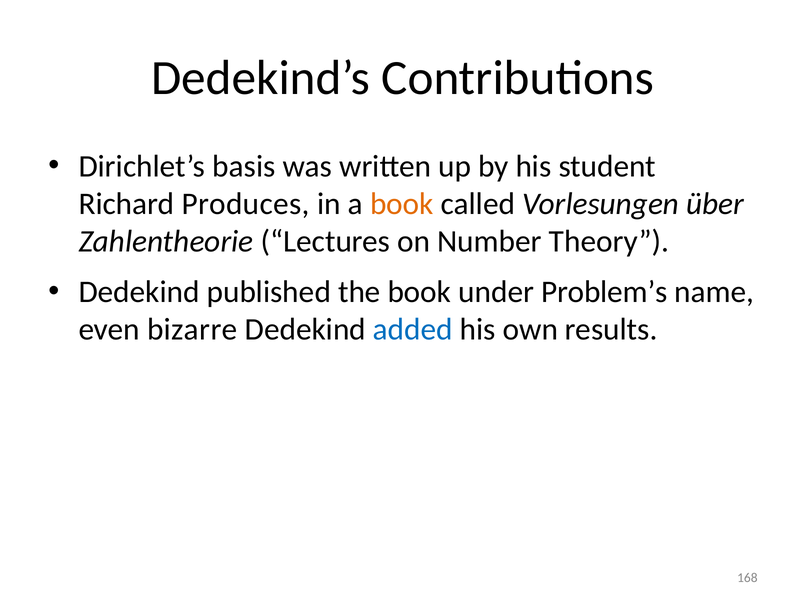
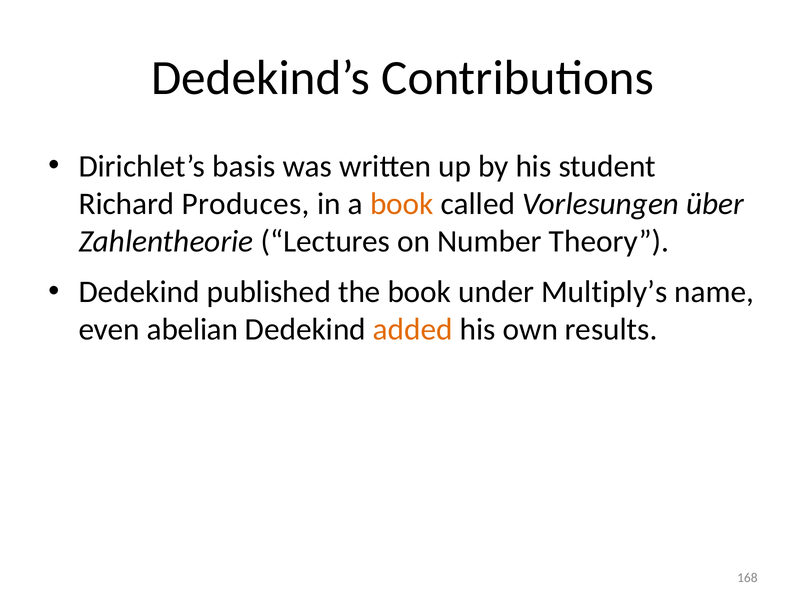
Problem’s: Problem’s -> Multiply’s
bizarre: bizarre -> abelian
added colour: blue -> orange
